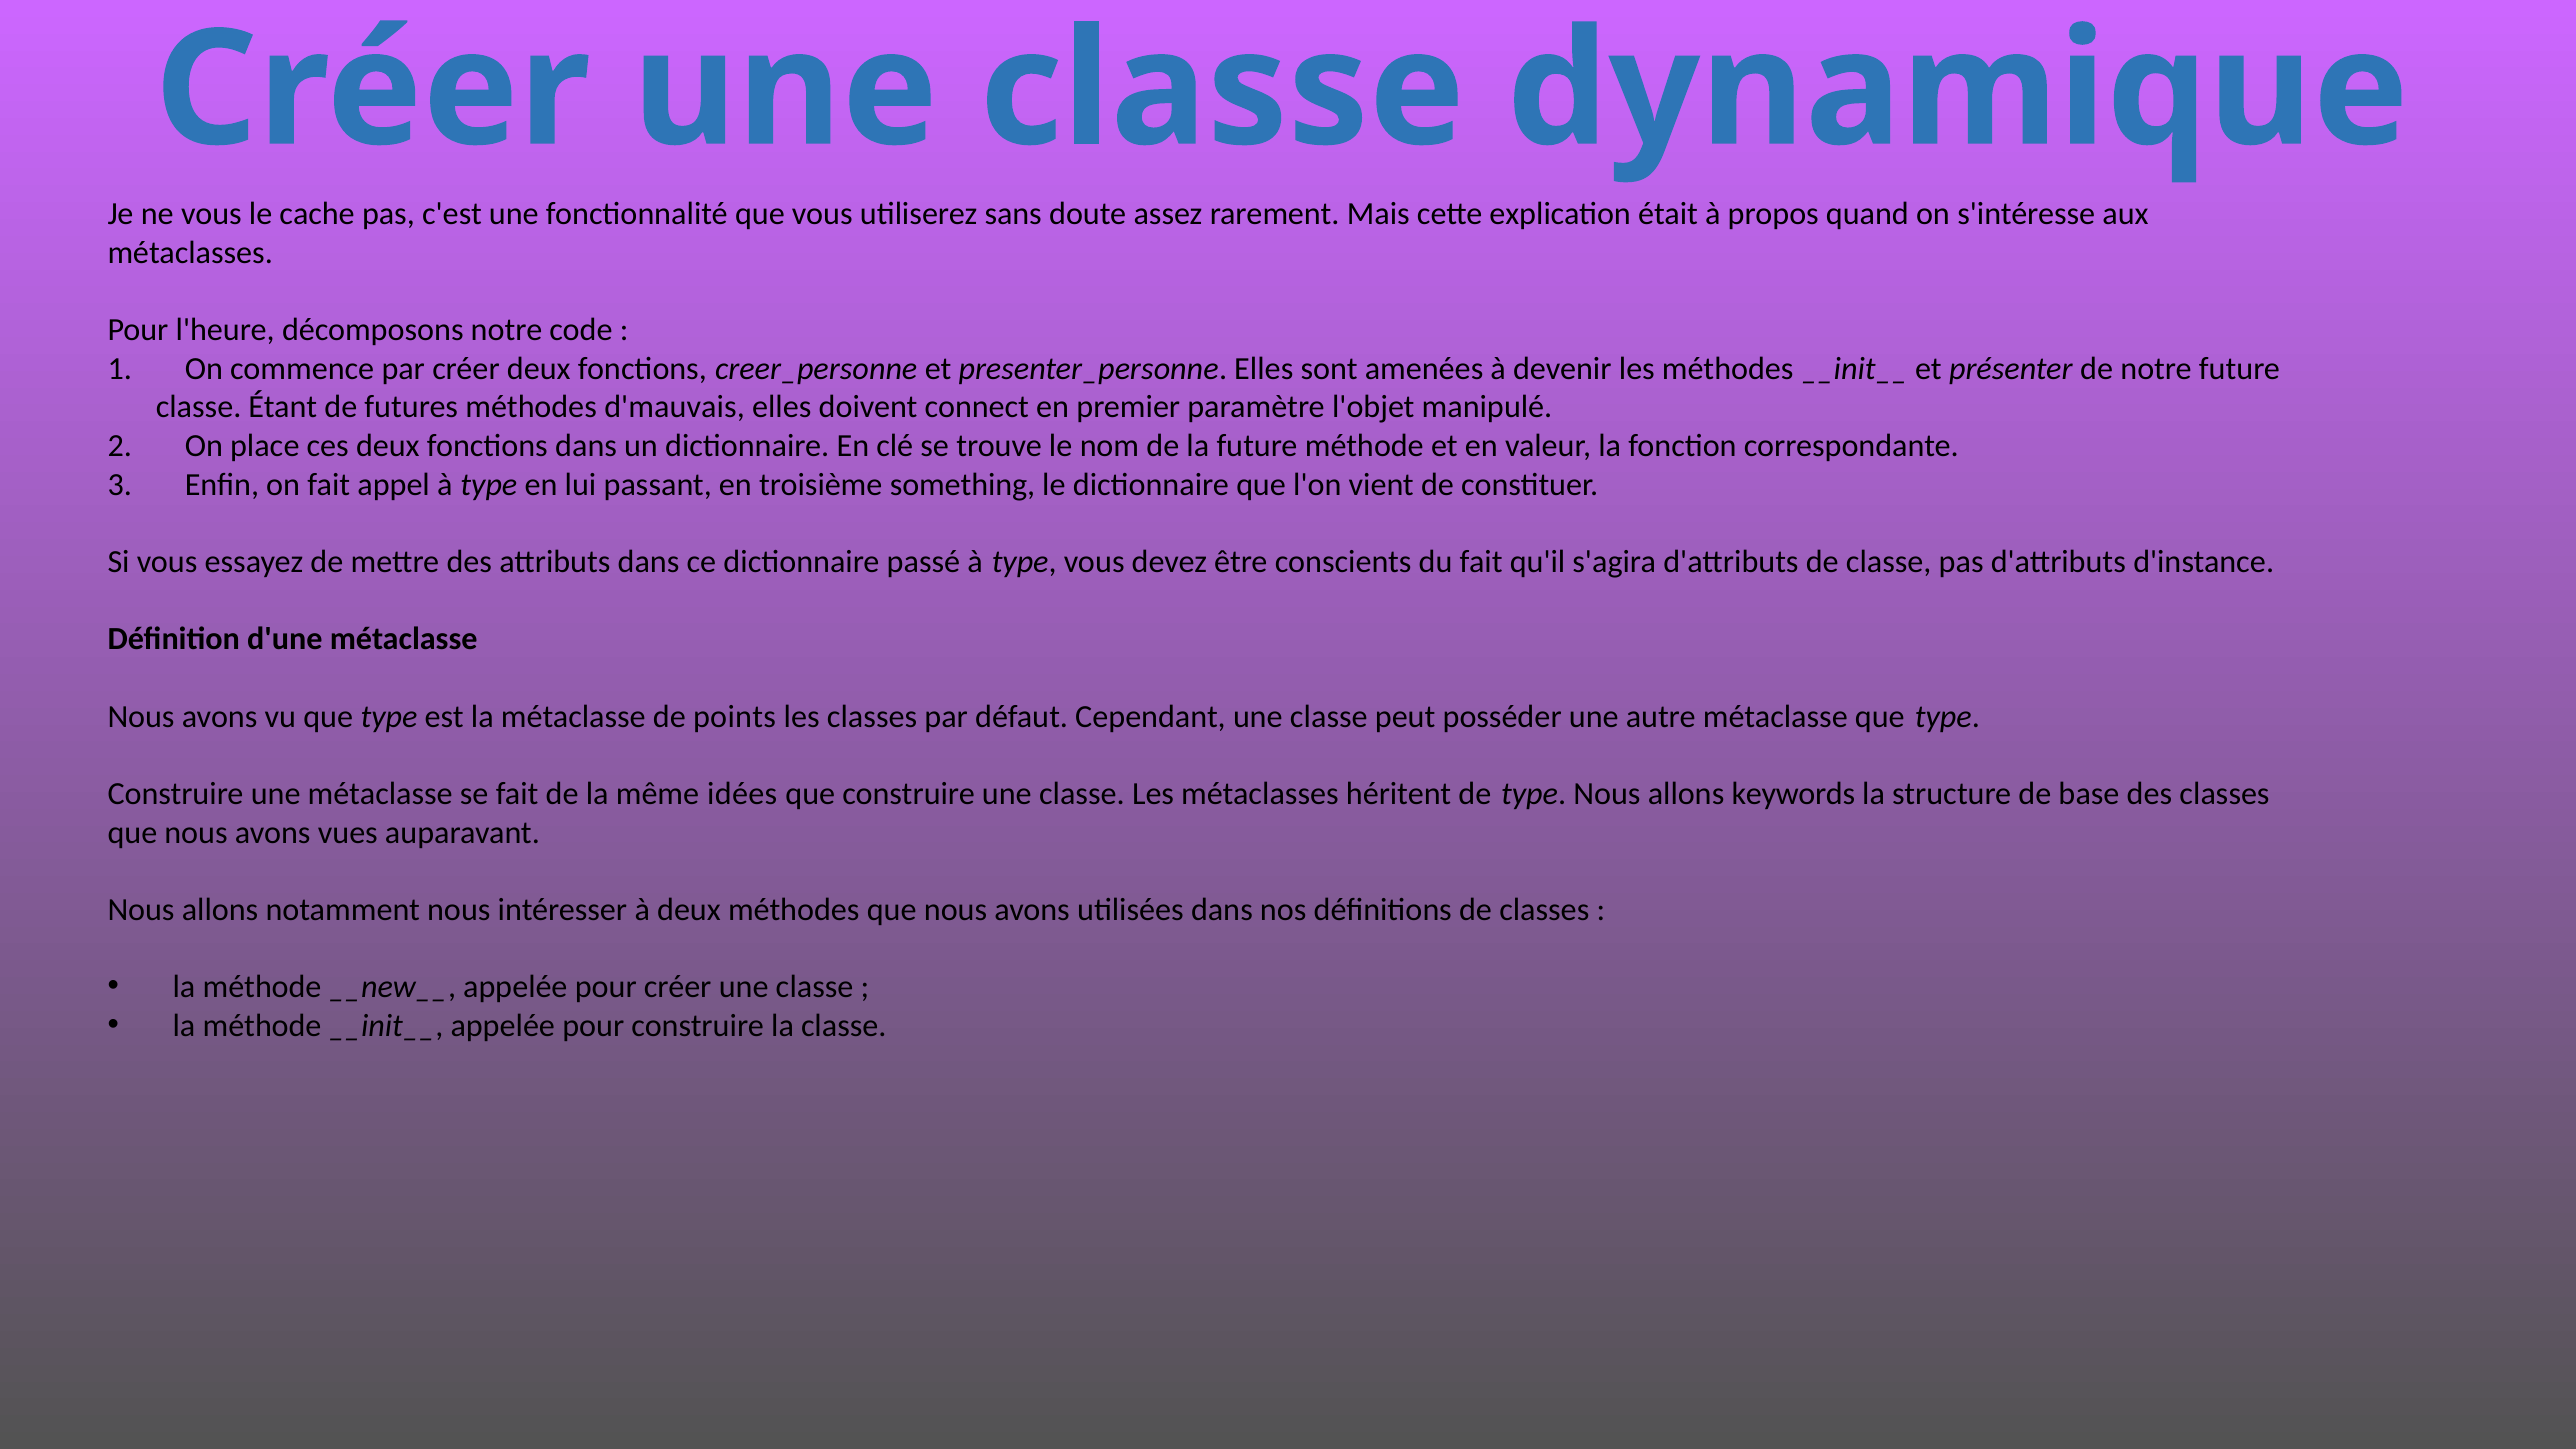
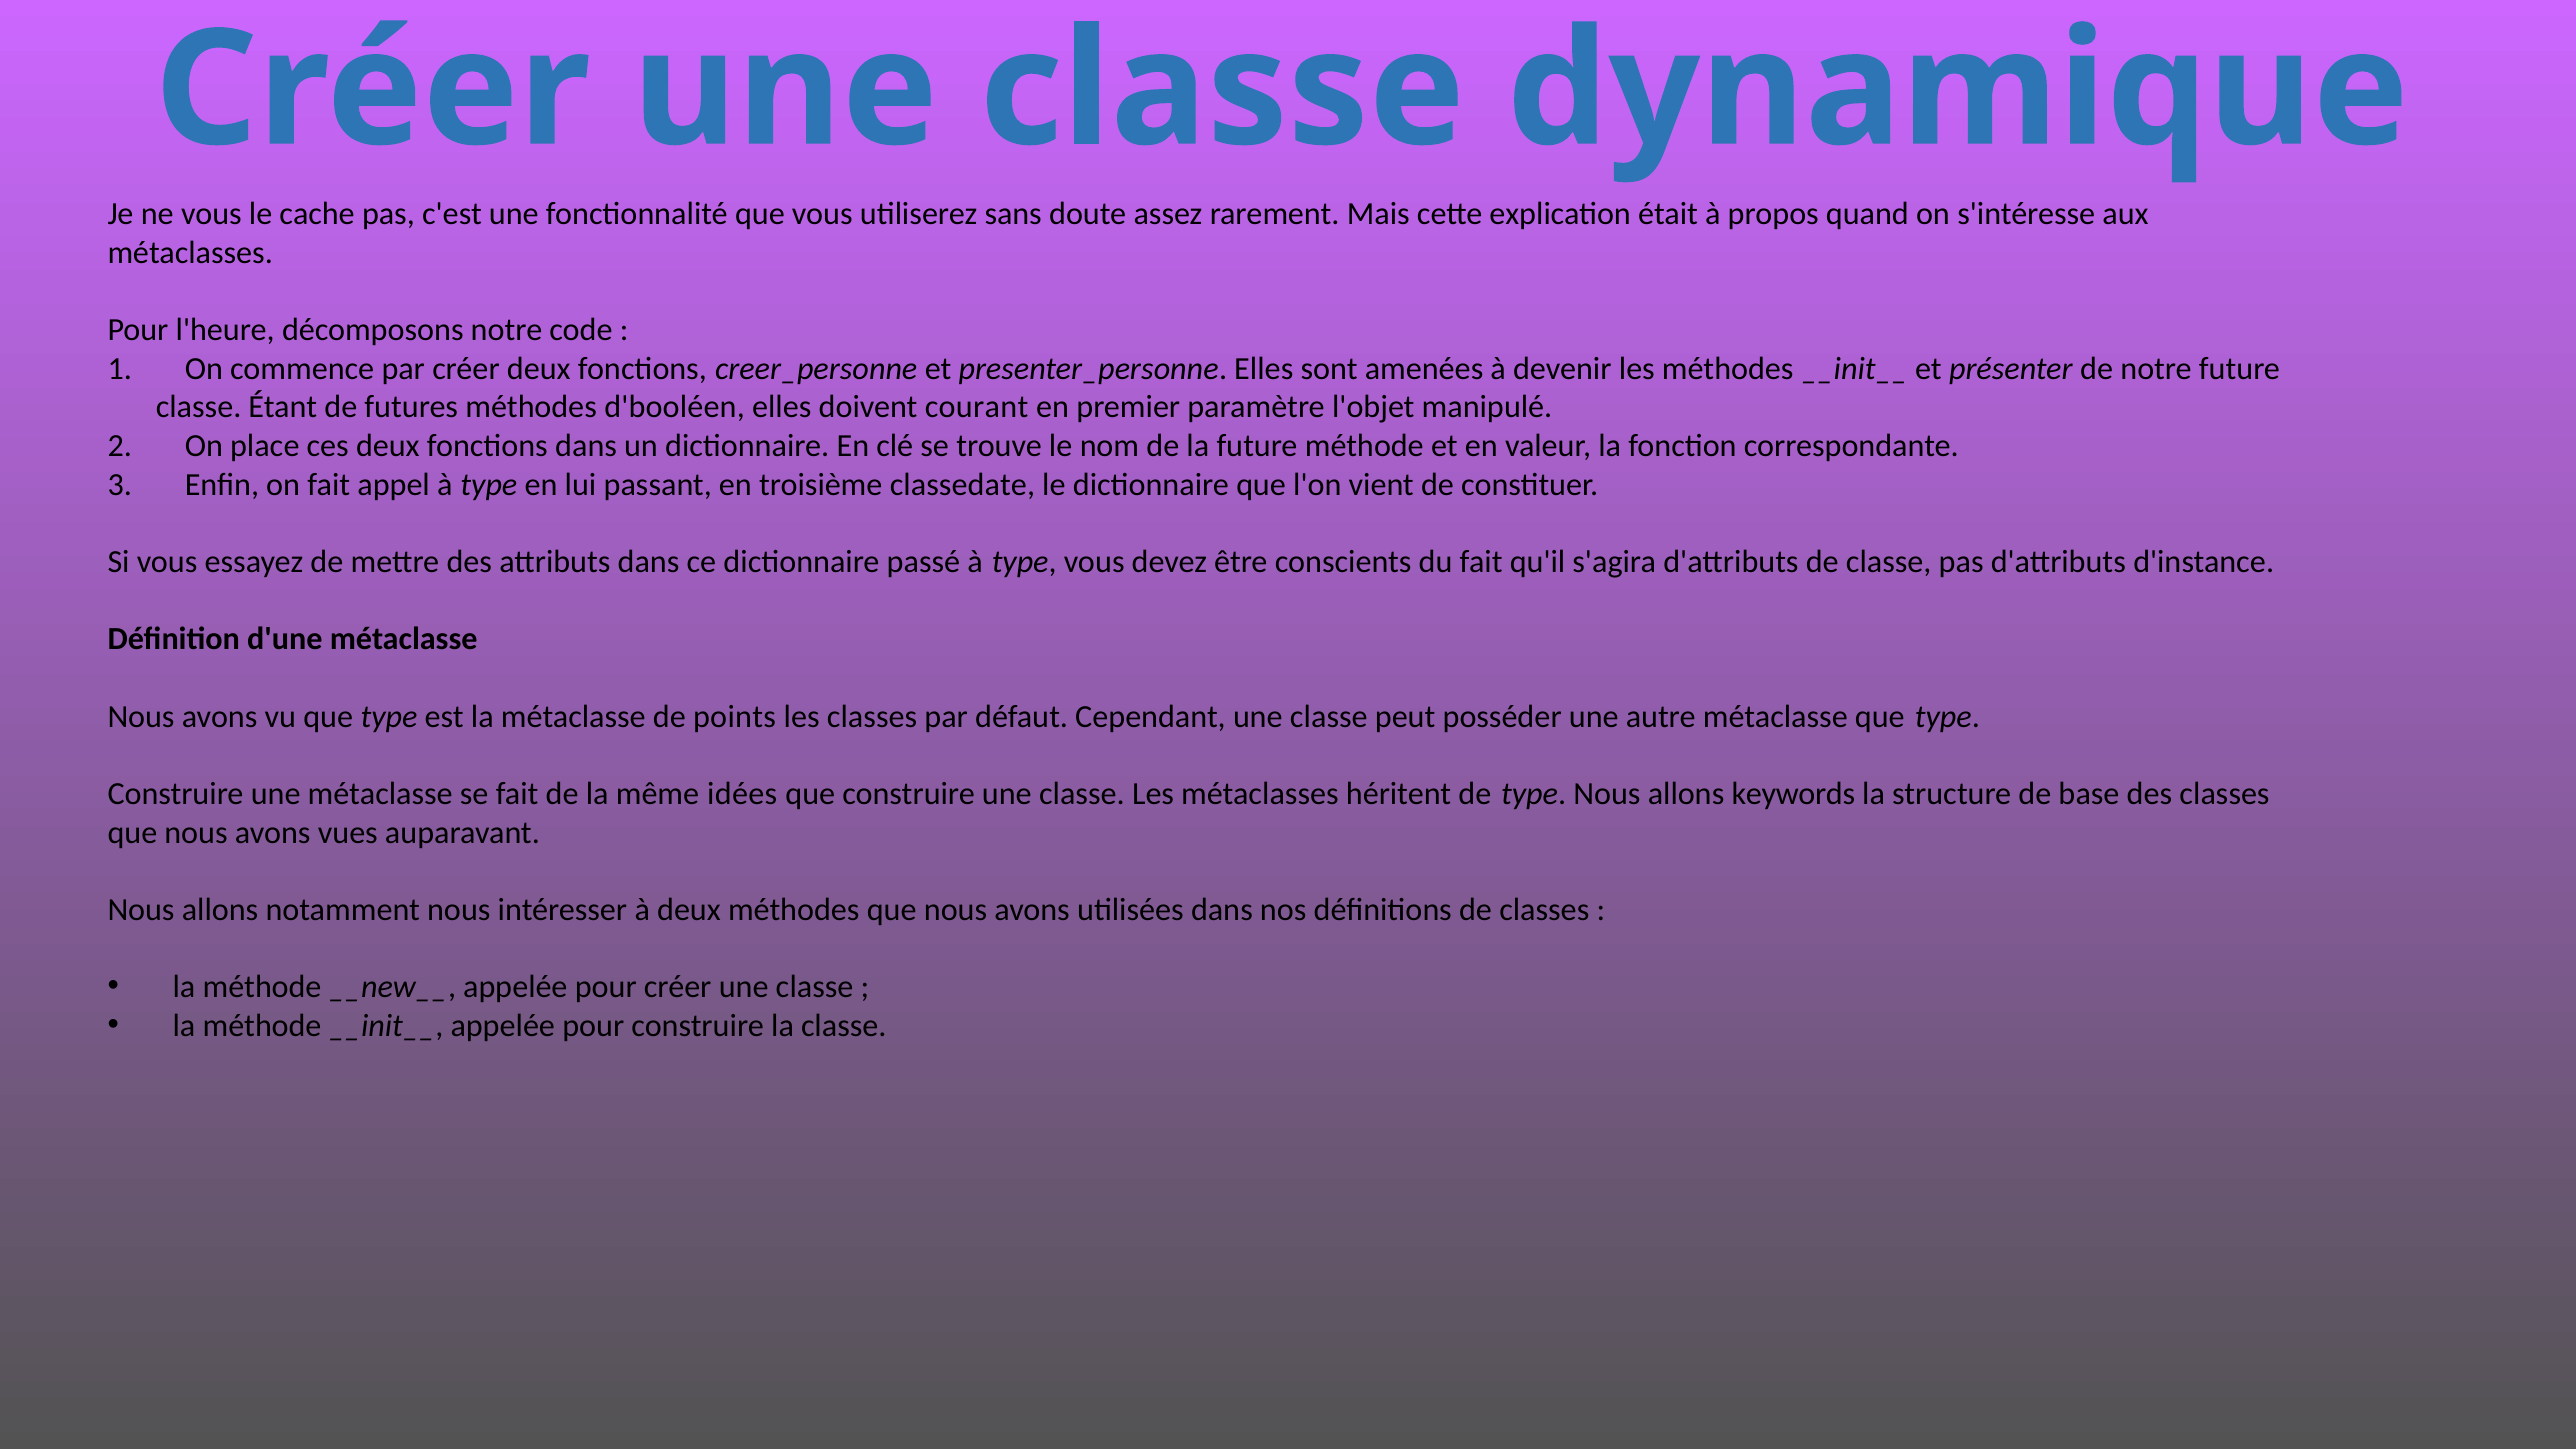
d'mauvais: d'mauvais -> d'booléen
connect: connect -> courant
something: something -> classedate
